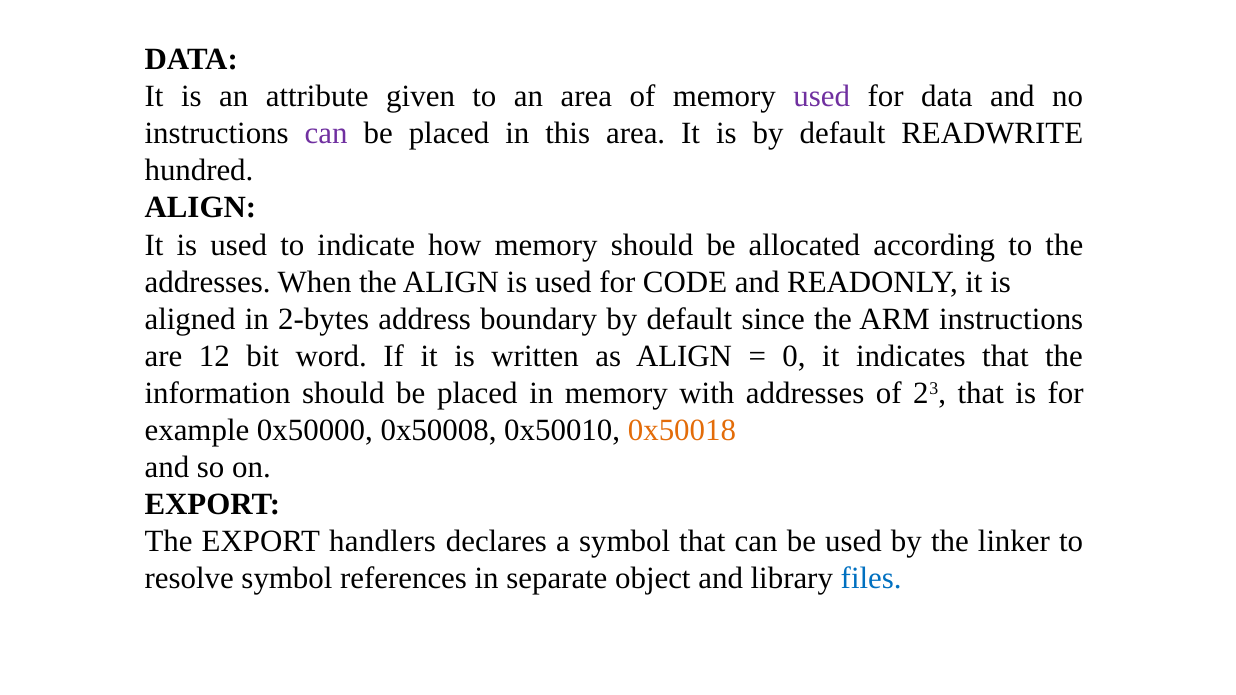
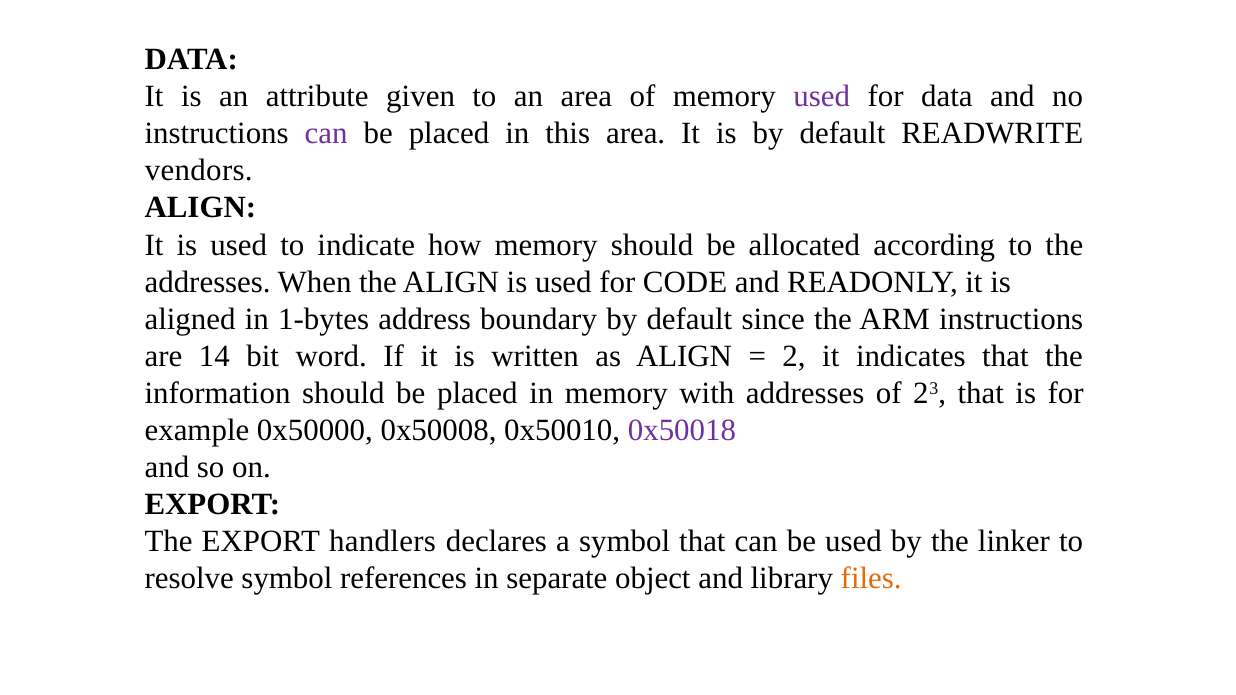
hundred: hundred -> vendors
2-bytes: 2-bytes -> 1-bytes
12: 12 -> 14
0: 0 -> 2
0x50018 colour: orange -> purple
files colour: blue -> orange
